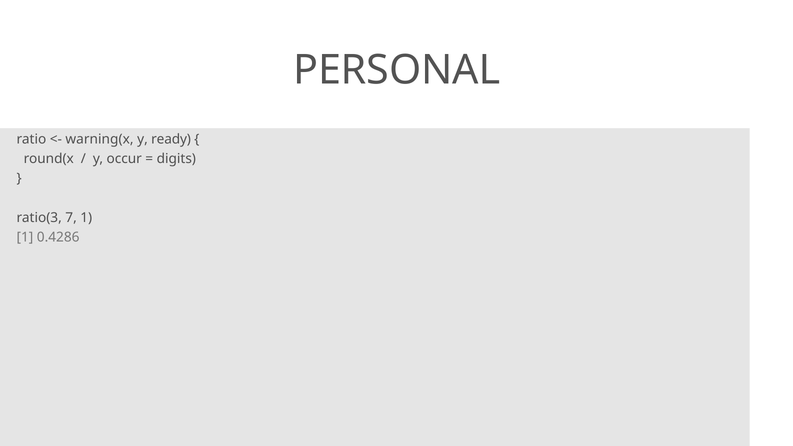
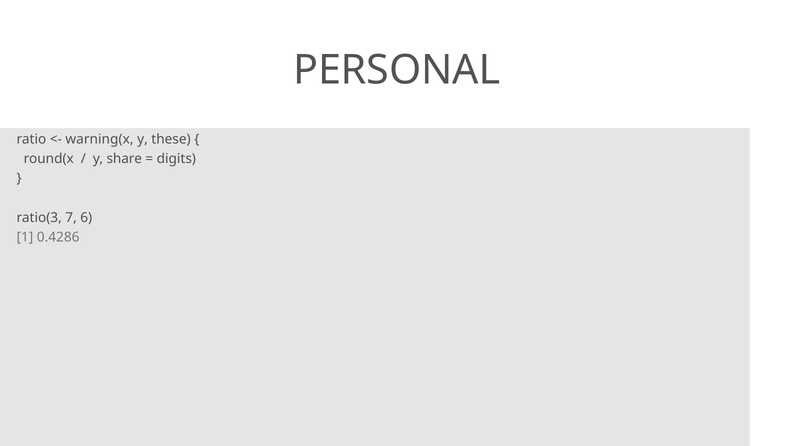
ready: ready -> these
occur: occur -> share
7 1: 1 -> 6
